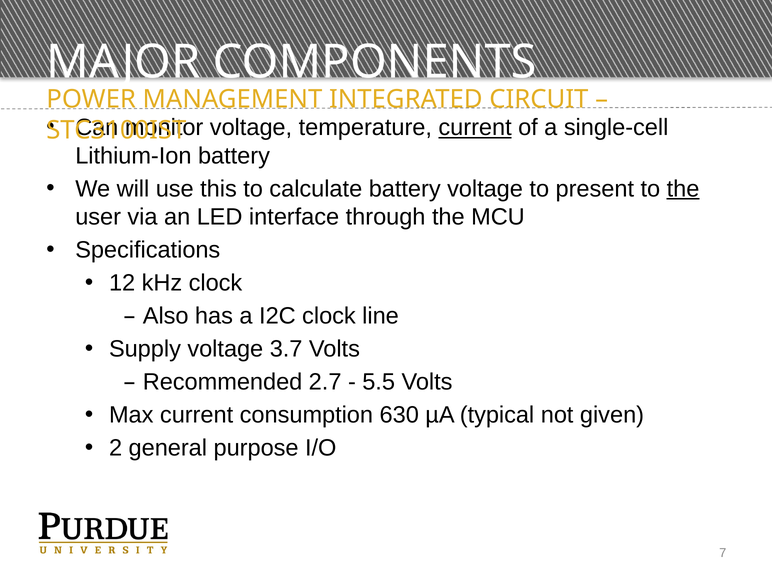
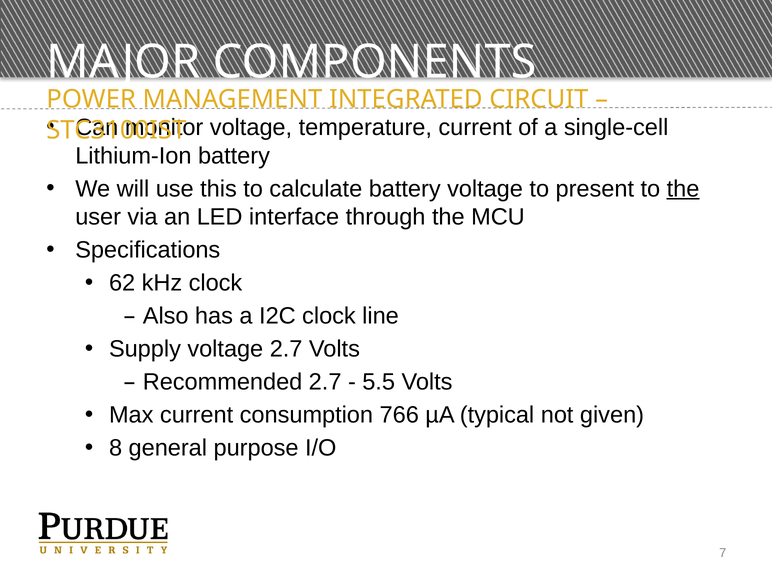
current at (475, 127) underline: present -> none
12: 12 -> 62
voltage 3.7: 3.7 -> 2.7
630: 630 -> 766
2: 2 -> 8
